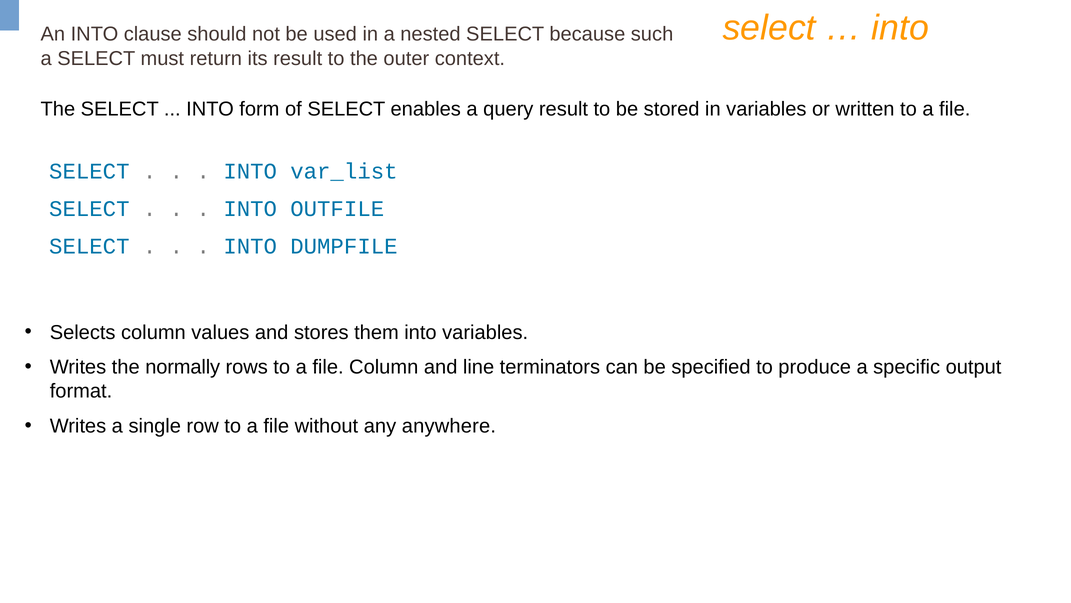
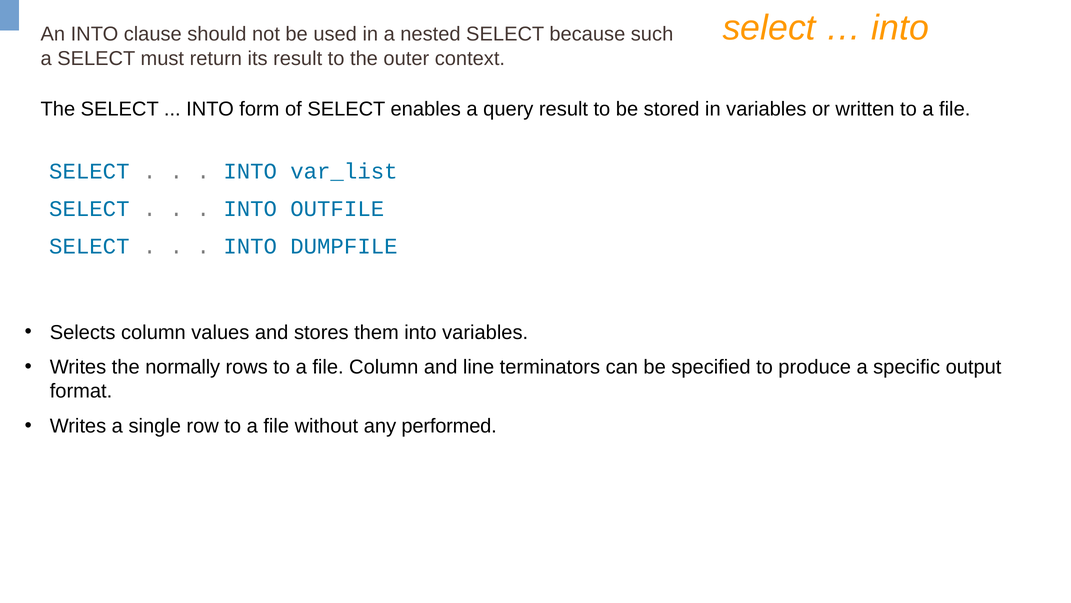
anywhere: anywhere -> performed
